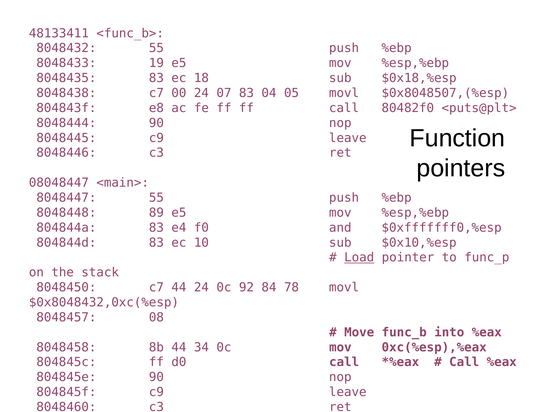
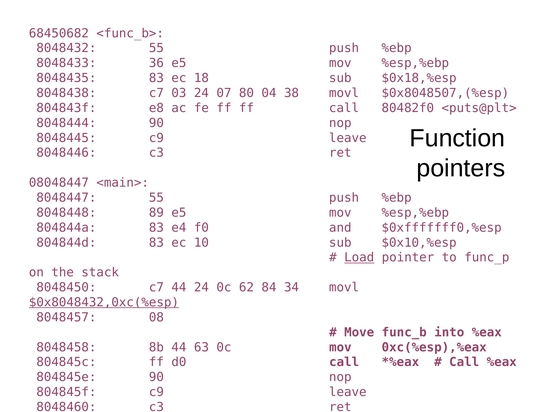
48133411: 48133411 -> 68450682
19: 19 -> 36
00: 00 -> 03
07 83: 83 -> 80
05: 05 -> 38
92: 92 -> 62
78: 78 -> 34
$0x8048432,0xc(%esp underline: none -> present
34: 34 -> 63
